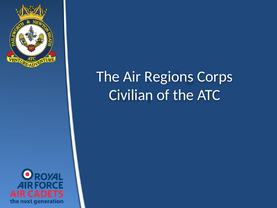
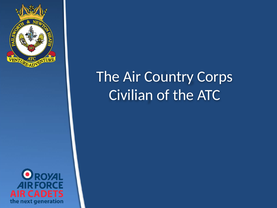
Regions: Regions -> Country
